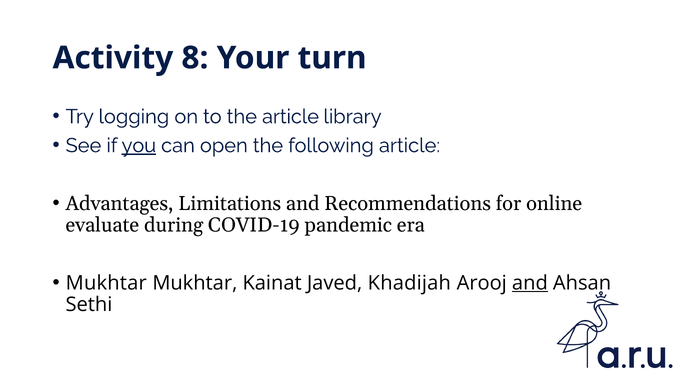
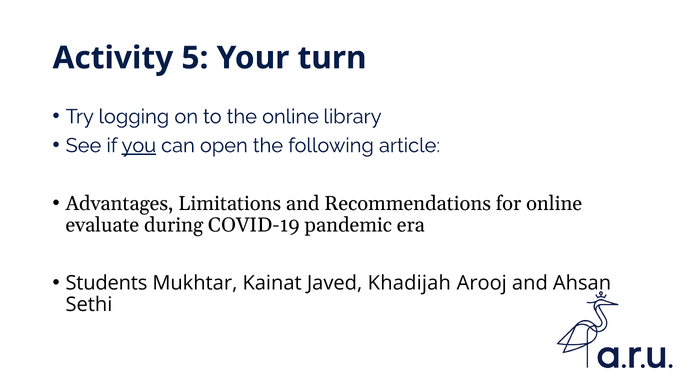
8: 8 -> 5
the article: article -> online
Mukhtar at (106, 283): Mukhtar -> Students
and at (530, 283) underline: present -> none
